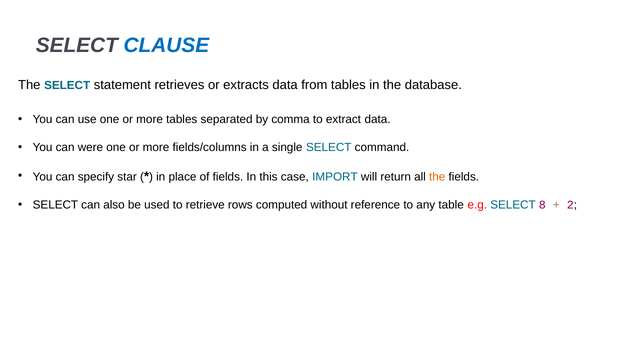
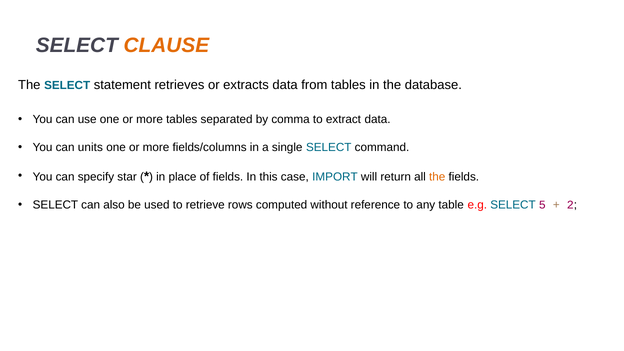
CLAUSE colour: blue -> orange
were: were -> units
8: 8 -> 5
